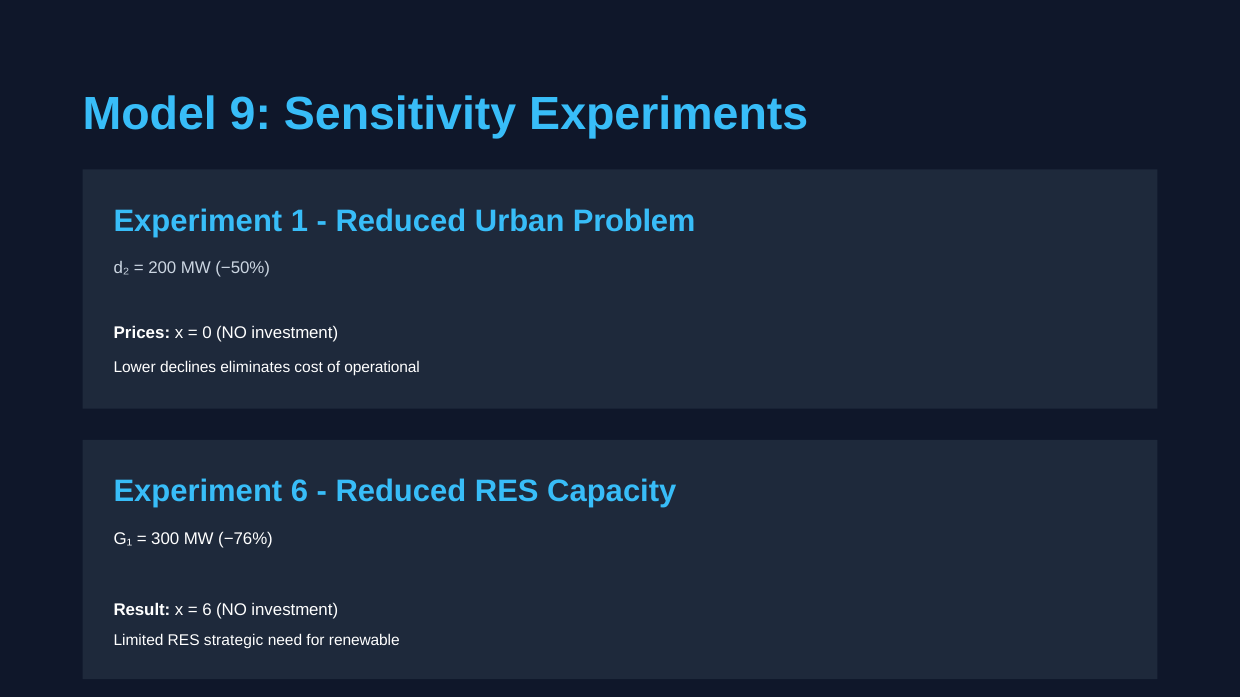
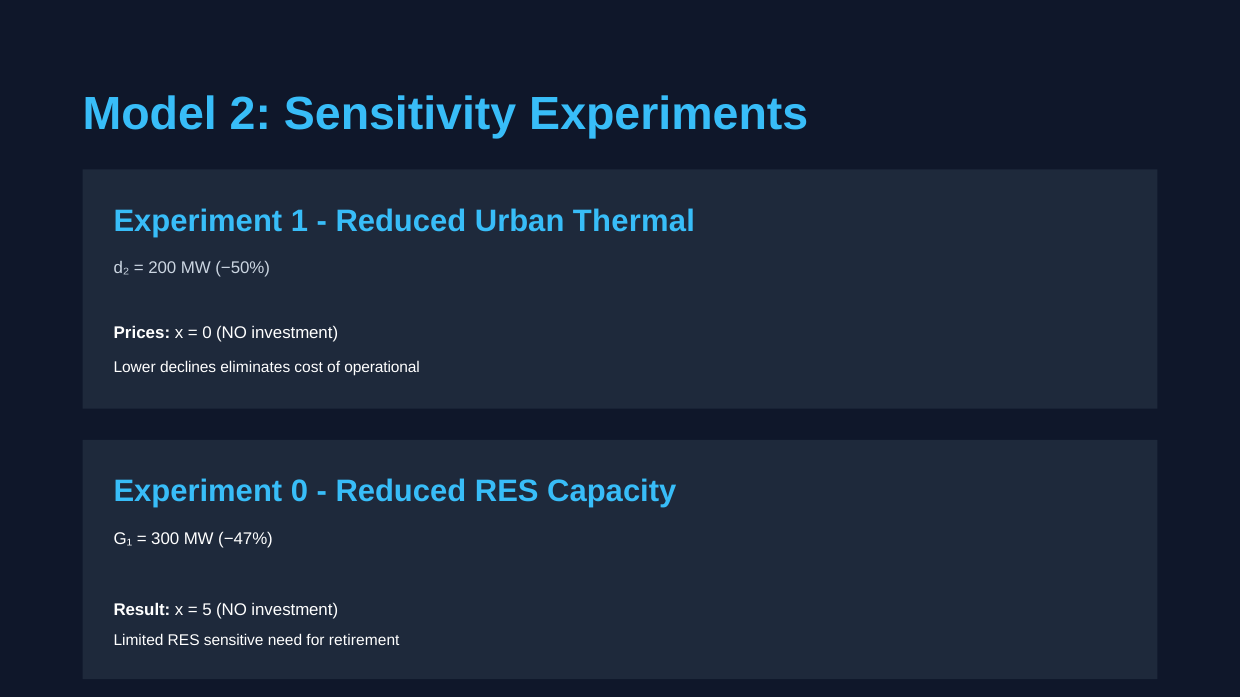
9: 9 -> 2
Problem: Problem -> Thermal
Experiment 6: 6 -> 0
−76%: −76% -> −47%
6 at (207, 611): 6 -> 5
strategic: strategic -> sensitive
renewable: renewable -> retirement
